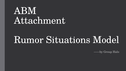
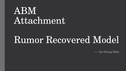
Situations: Situations -> Recovered
